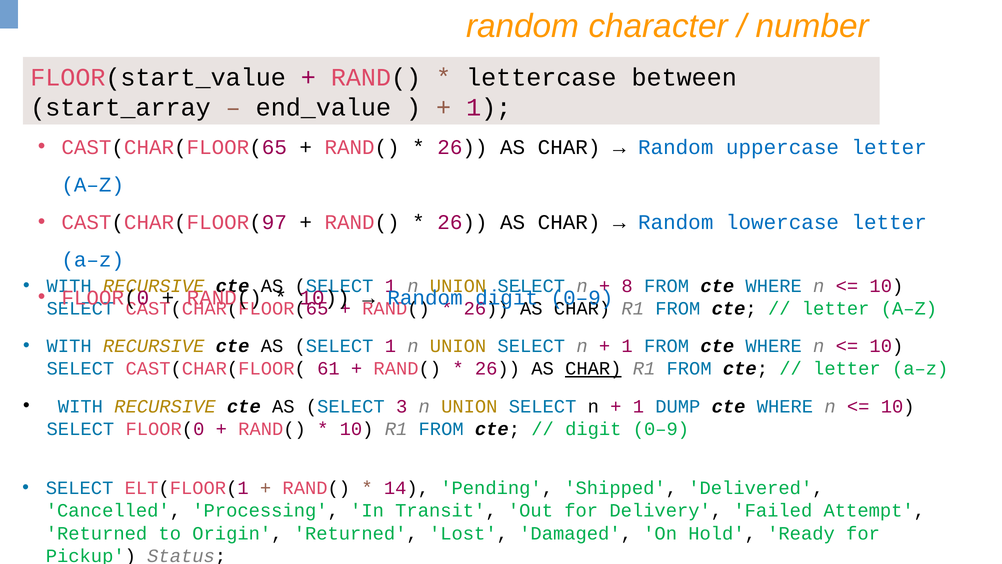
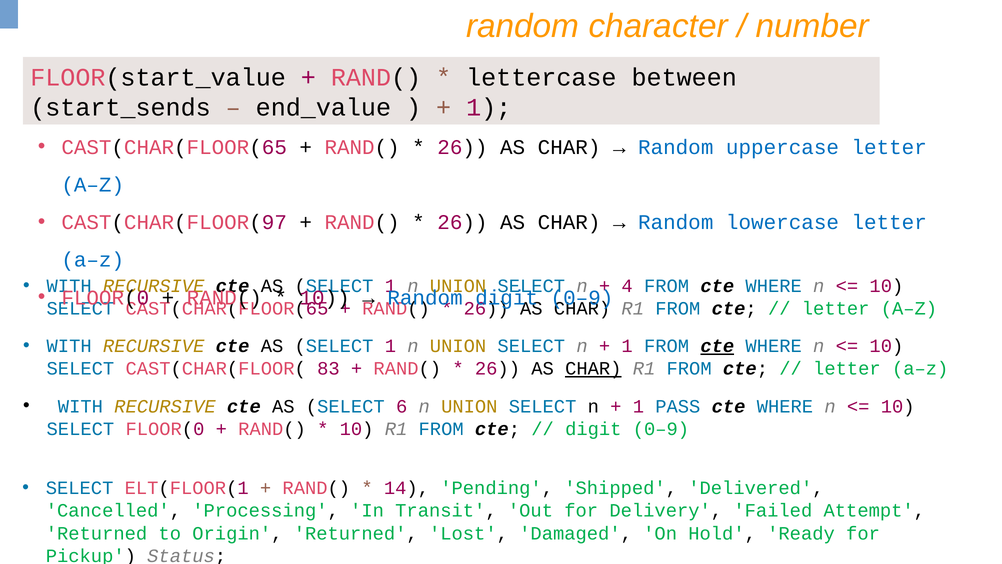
start_array: start_array -> start_sends
8: 8 -> 4
cte at (717, 346) underline: none -> present
61: 61 -> 83
3: 3 -> 6
DUMP: DUMP -> PASS
